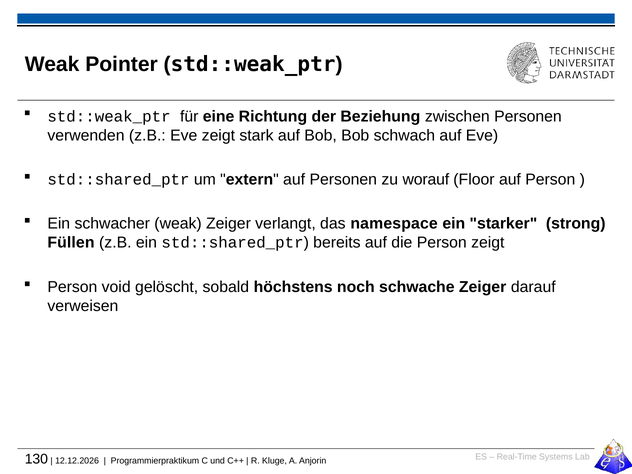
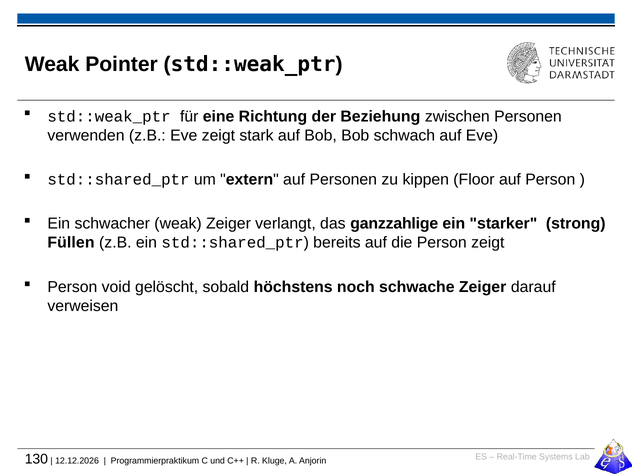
worauf: worauf -> kippen
namespace: namespace -> ganzzahlige
